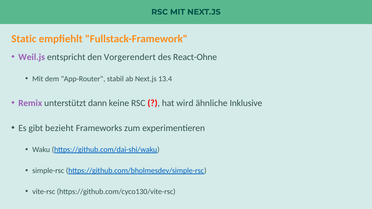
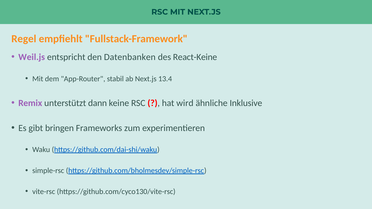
Static: Static -> Regel
Vorgerendert: Vorgerendert -> Datenbanken
React-Ohne: React-Ohne -> React-Keine
bezieht: bezieht -> bringen
